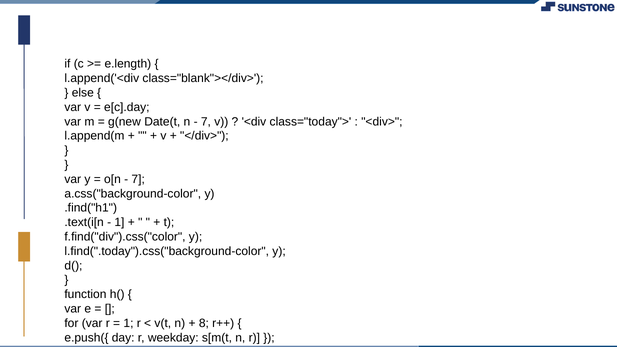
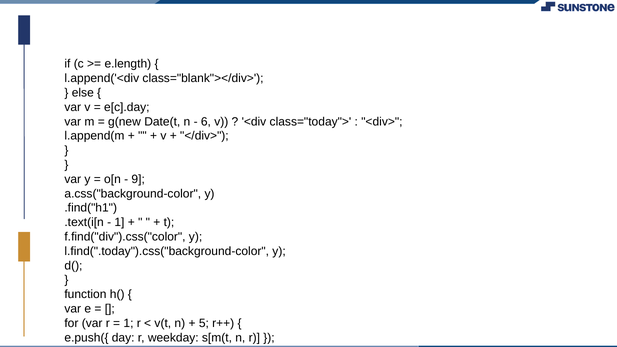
7 at (206, 122): 7 -> 6
7 at (138, 179): 7 -> 9
8: 8 -> 5
